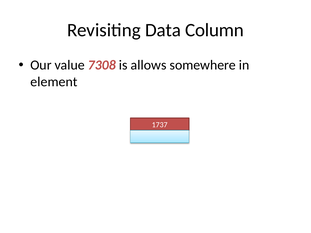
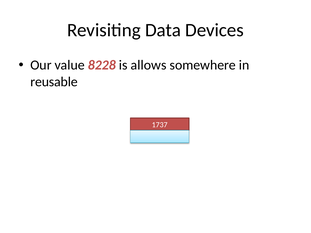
Column: Column -> Devices
7308: 7308 -> 8228
element: element -> reusable
